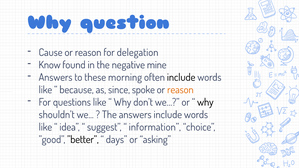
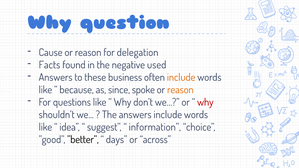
Know: Know -> Facts
mine: mine -> used
morning: morning -> business
include at (181, 77) colour: black -> orange
why at (205, 102) colour: black -> red
asking: asking -> across
